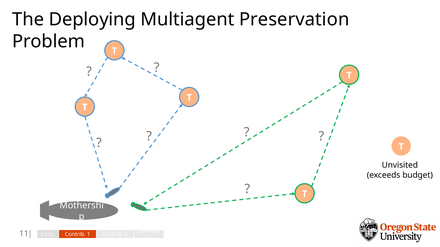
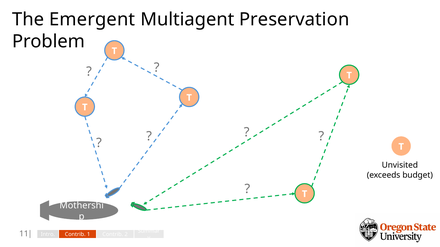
Deploying: Deploying -> Emergent
